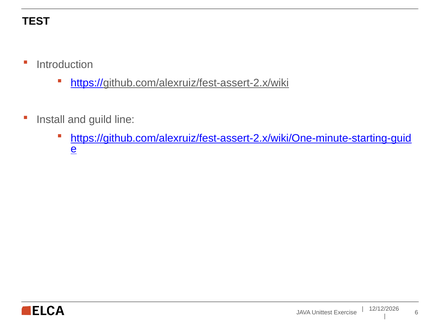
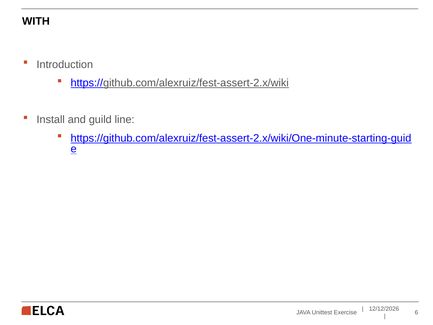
TEST: TEST -> WITH
